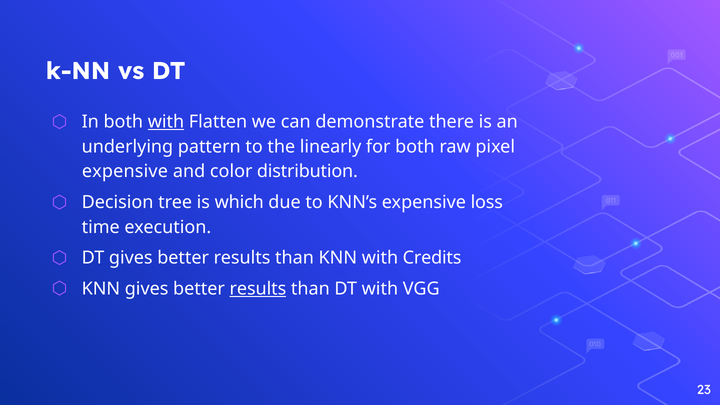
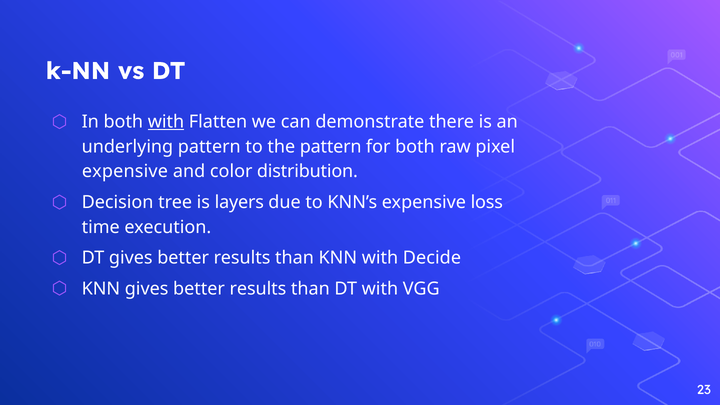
the linearly: linearly -> pattern
which: which -> layers
Credits: Credits -> Decide
results at (258, 289) underline: present -> none
